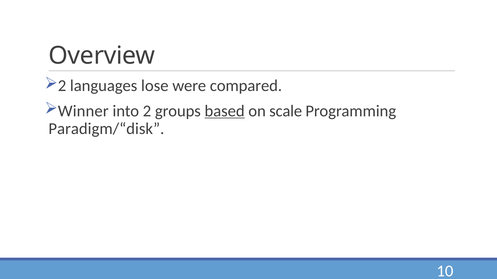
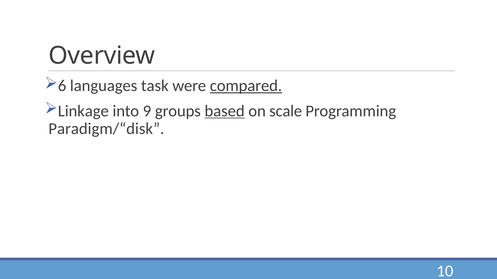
2 at (62, 86): 2 -> 6
lose: lose -> task
compared underline: none -> present
Winner: Winner -> Linkage
into 2: 2 -> 9
